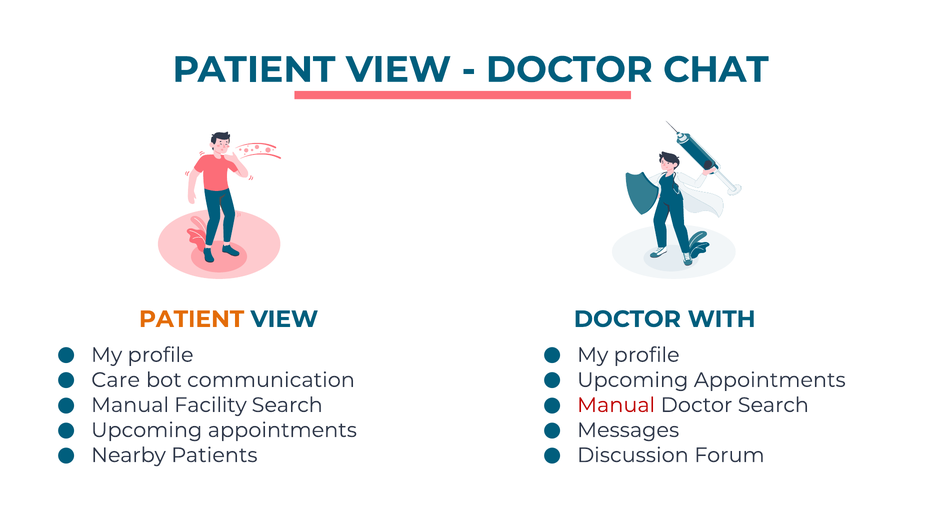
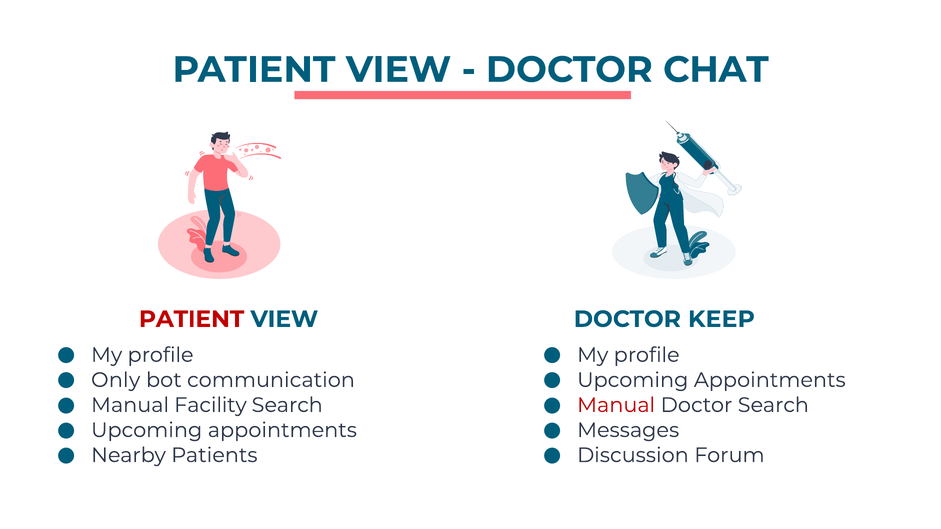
PATIENT at (192, 319) colour: orange -> red
WITH: WITH -> KEEP
Care: Care -> Only
